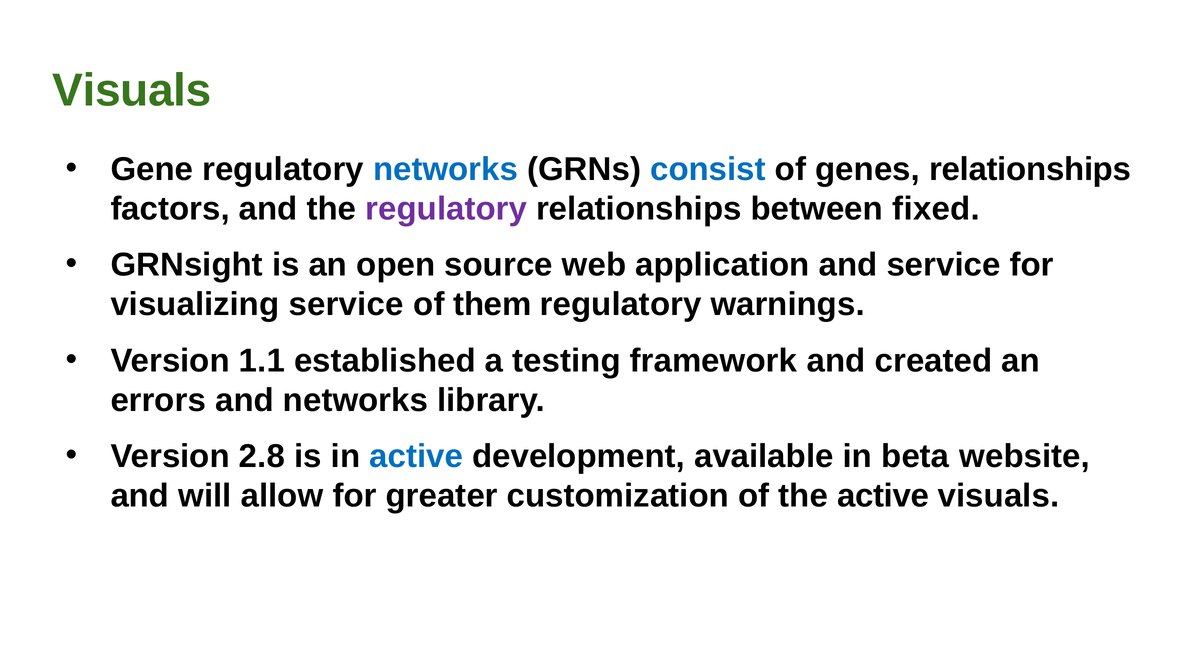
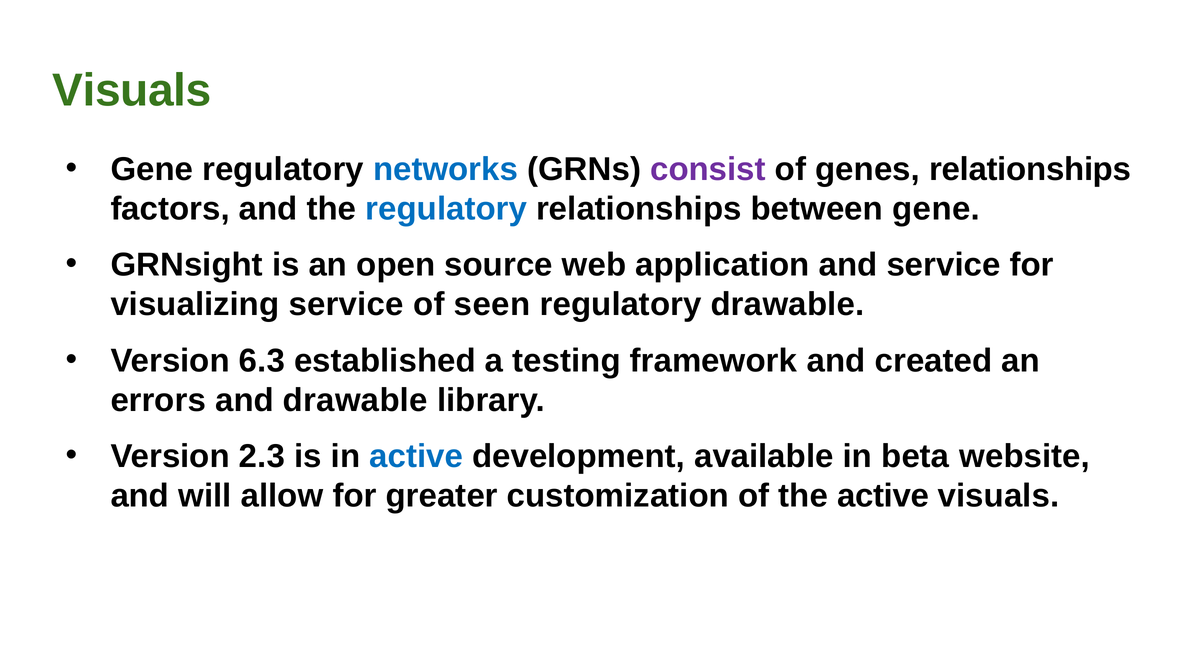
consist colour: blue -> purple
regulatory at (446, 209) colour: purple -> blue
between fixed: fixed -> gene
them: them -> seen
regulatory warnings: warnings -> drawable
1.1: 1.1 -> 6.3
and networks: networks -> drawable
2.8: 2.8 -> 2.3
